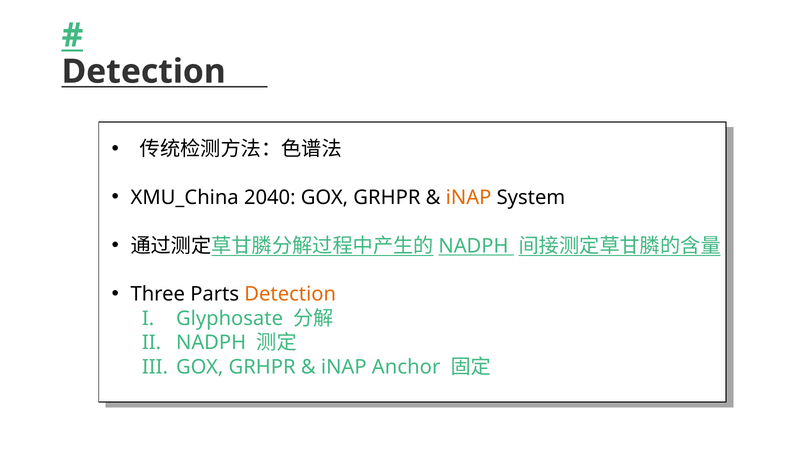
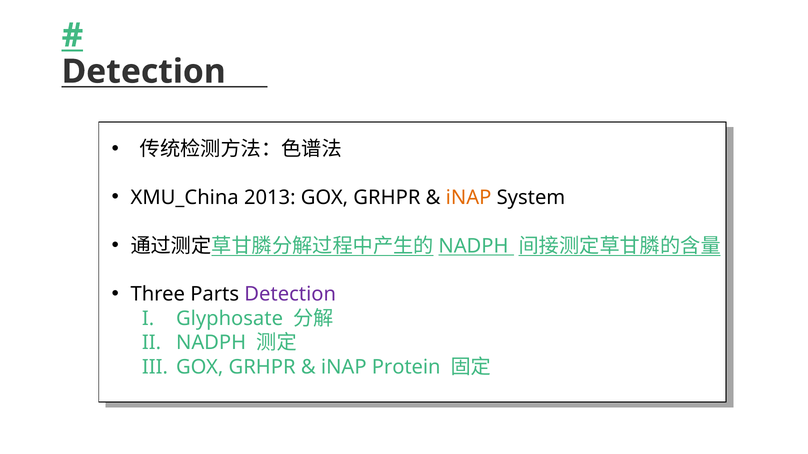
2040: 2040 -> 2013
Detection at (290, 295) colour: orange -> purple
Anchor: Anchor -> Protein
